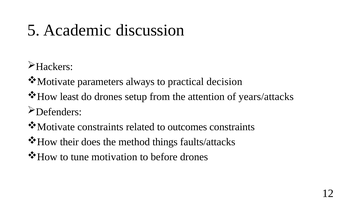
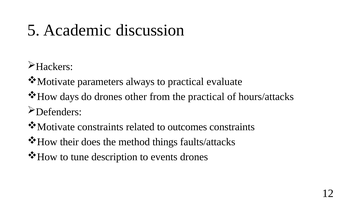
decision: decision -> evaluate
least: least -> days
setup: setup -> other
the attention: attention -> practical
years/attacks: years/attacks -> hours/attacks
motivation: motivation -> description
before: before -> events
